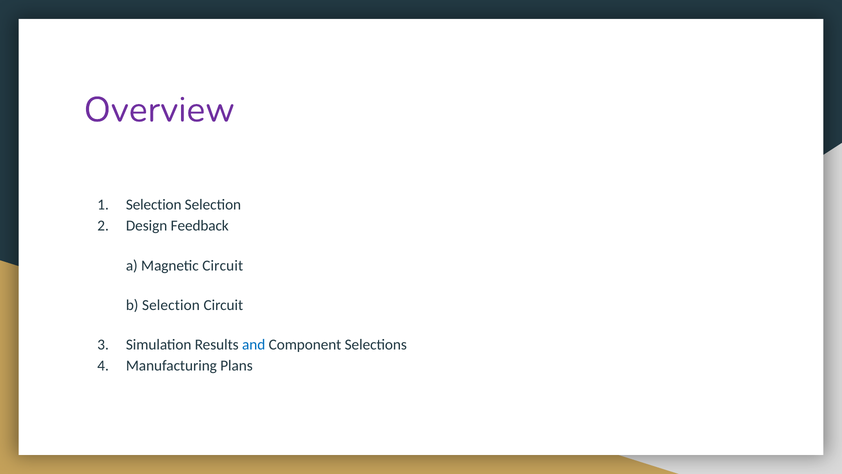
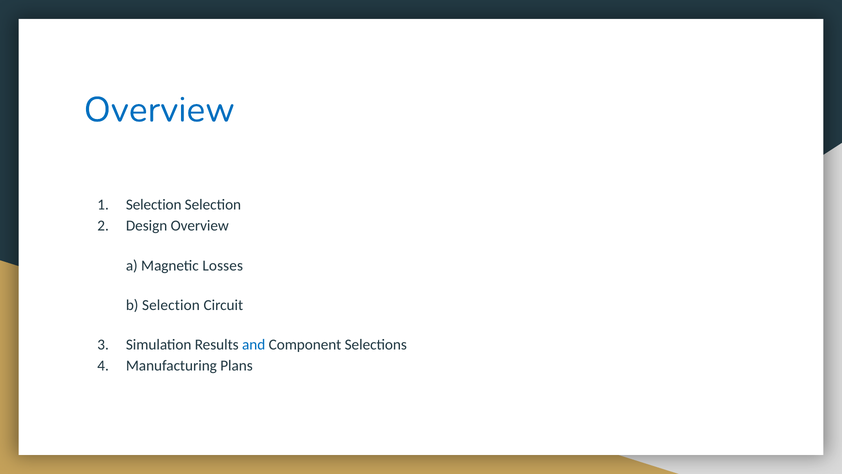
Overview at (159, 110) colour: purple -> blue
Design Feedback: Feedback -> Overview
Magnetic Circuit: Circuit -> Losses
